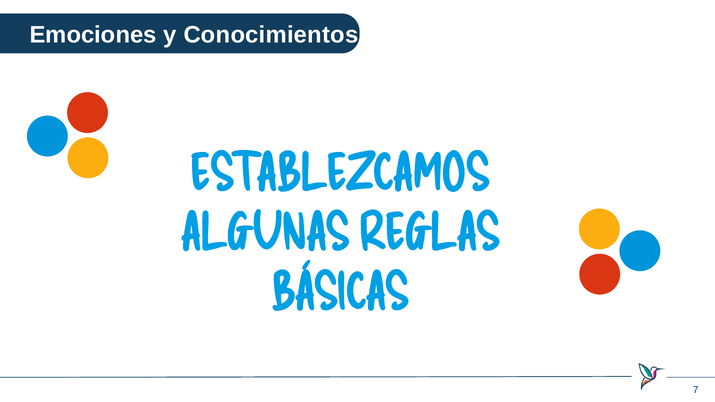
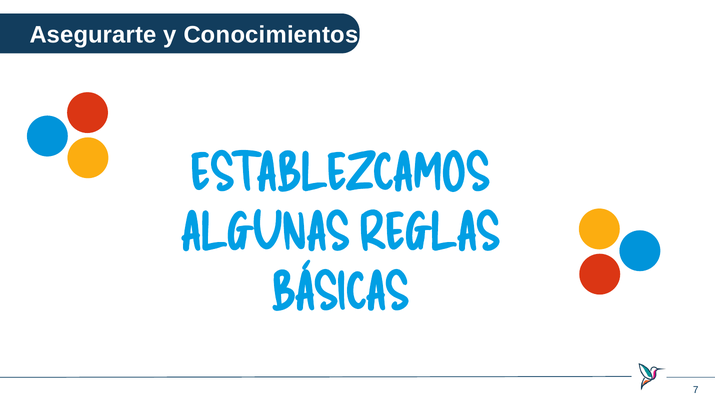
Emociones: Emociones -> Asegurarte
